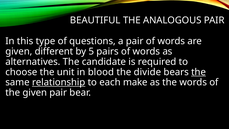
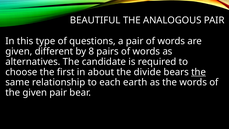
5: 5 -> 8
unit: unit -> first
blood: blood -> about
relationship underline: present -> none
make: make -> earth
